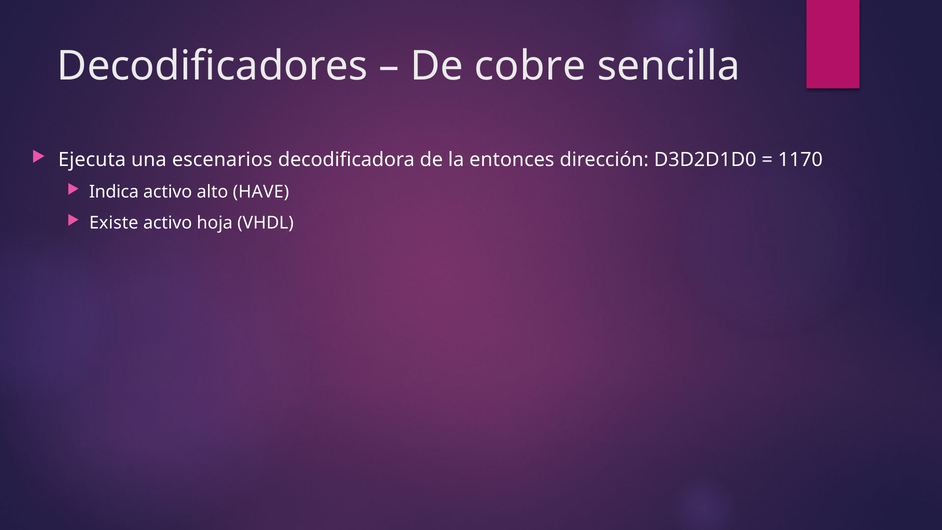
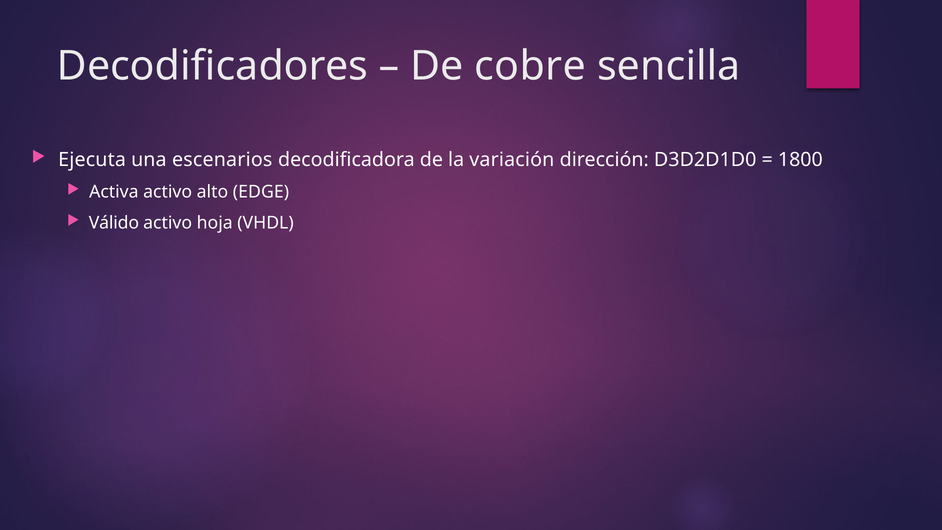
entonces: entonces -> variación
1170: 1170 -> 1800
Indica: Indica -> Activa
HAVE: HAVE -> EDGE
Existe: Existe -> Válido
